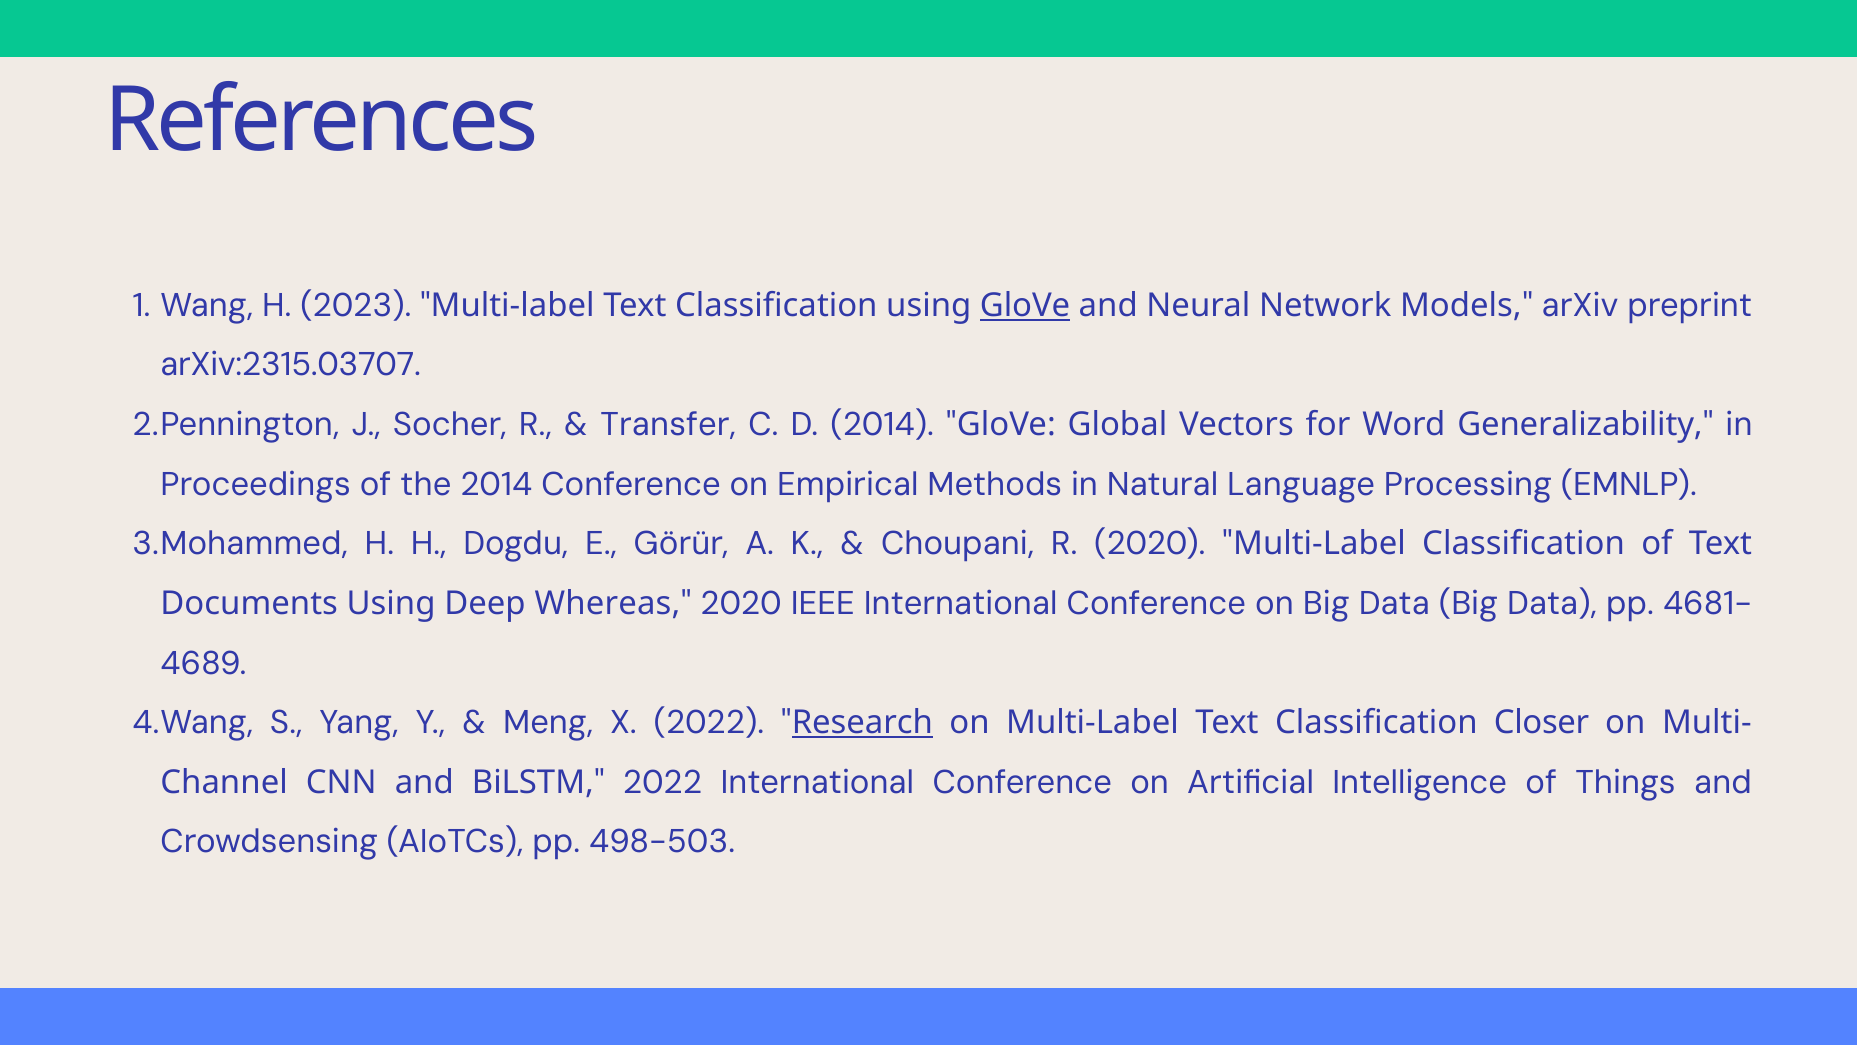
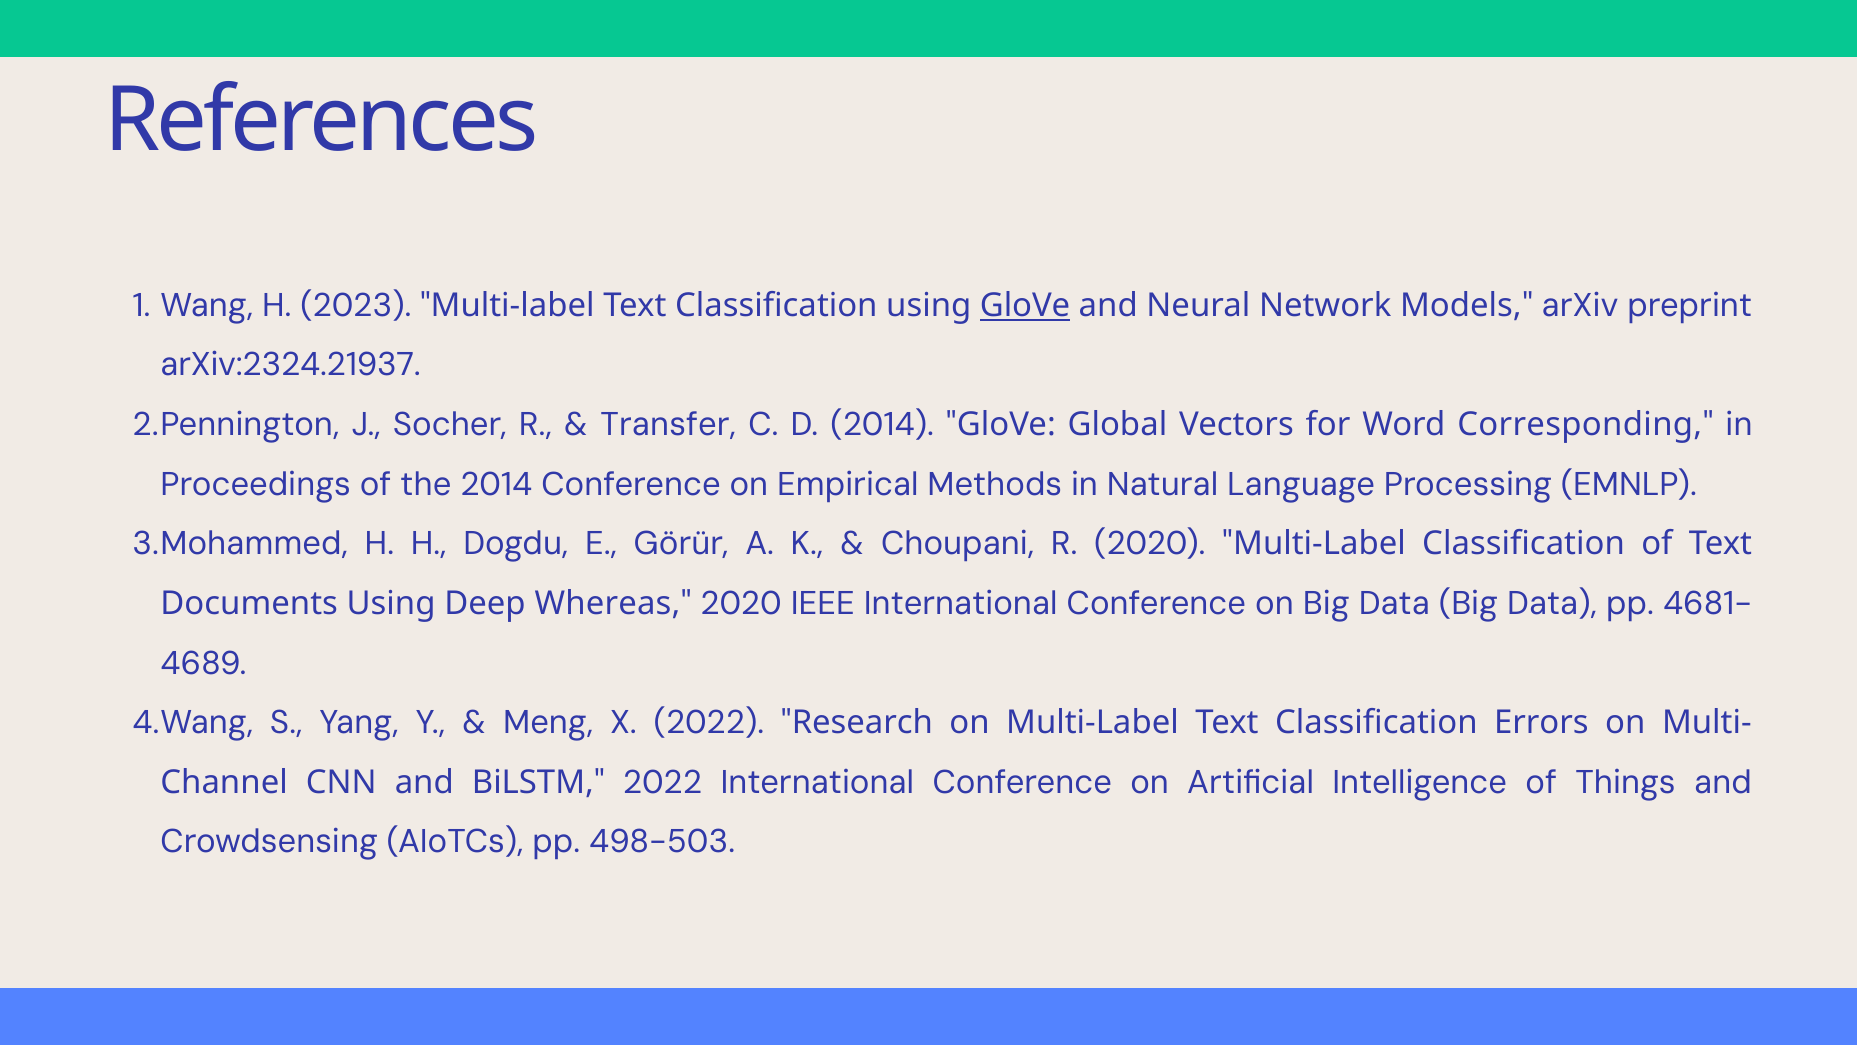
arXiv:2315.03707: arXiv:2315.03707 -> arXiv:2324.21937
Generalizability: Generalizability -> Corresponding
Research underline: present -> none
Closer: Closer -> Errors
